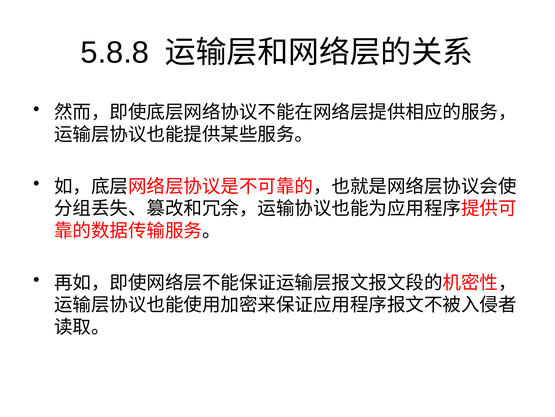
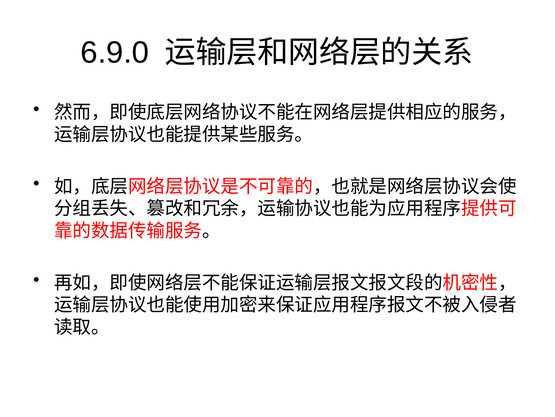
5.8.8: 5.8.8 -> 6.9.0
